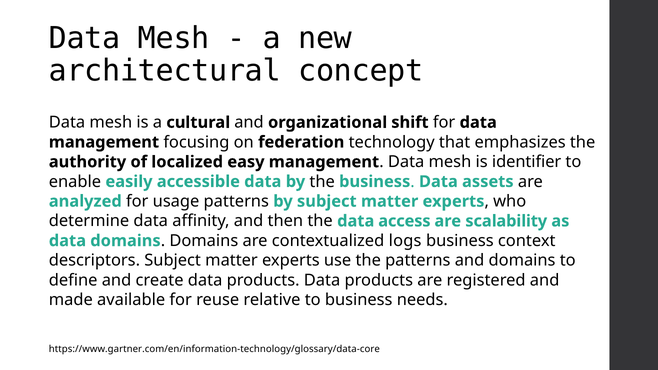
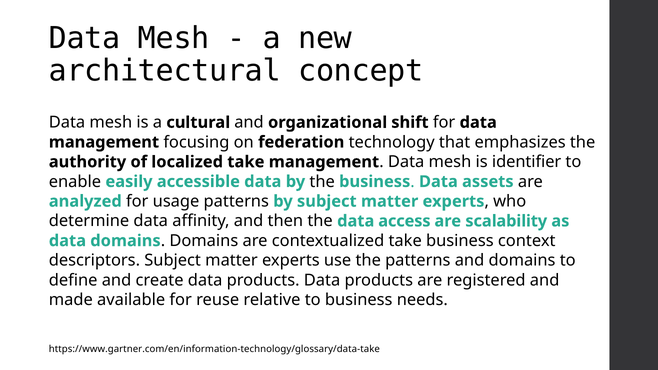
localized easy: easy -> take
contextualized logs: logs -> take
https://www.gartner.com/en/information-technology/glossary/data-core: https://www.gartner.com/en/information-technology/glossary/data-core -> https://www.gartner.com/en/information-technology/glossary/data-take
